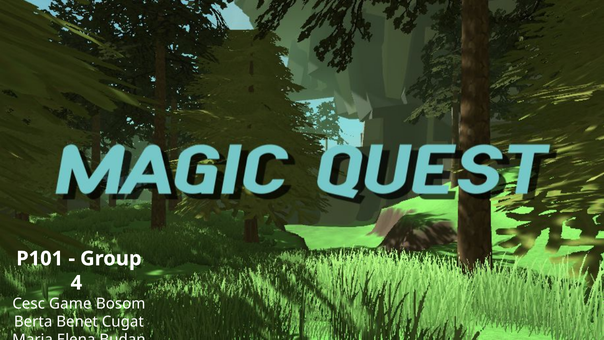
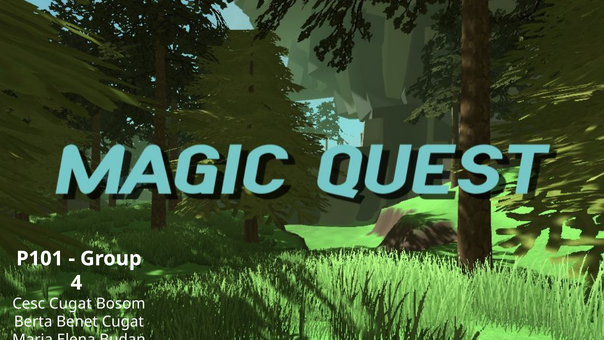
Cesc Game: Game -> Cugat
